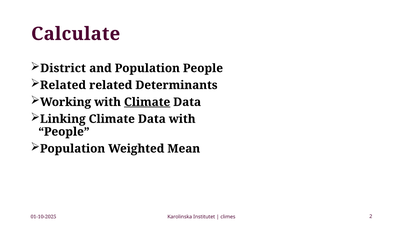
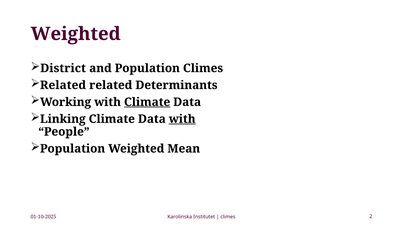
Calculate at (76, 34): Calculate -> Weighted
Population People: People -> Climes
with at (182, 119) underline: none -> present
